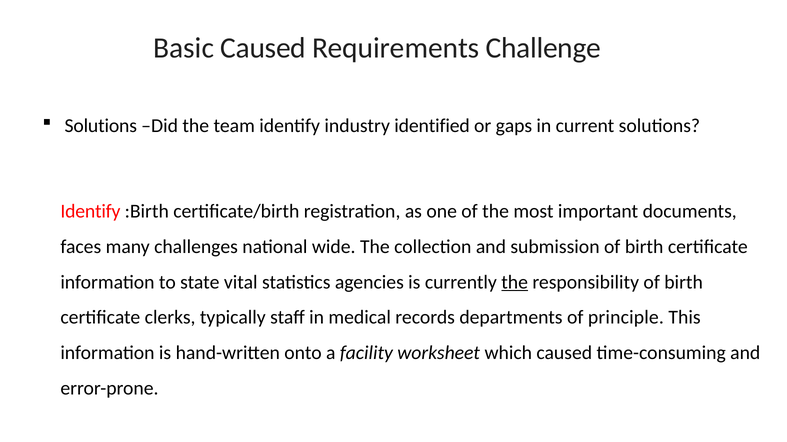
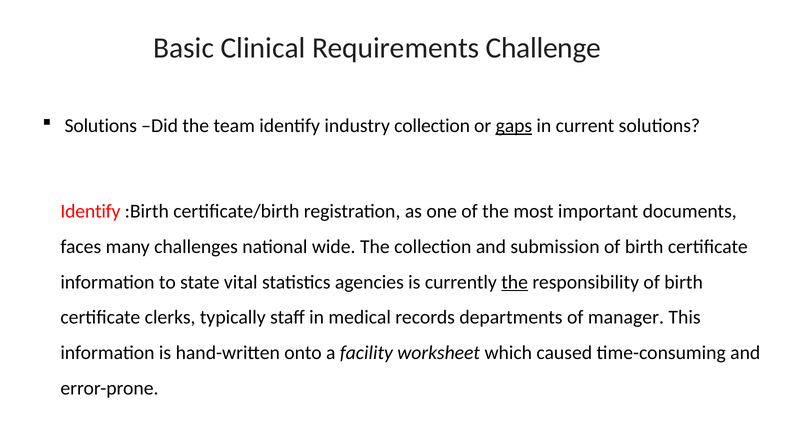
Basic Caused: Caused -> Clinical
industry identified: identified -> collection
gaps underline: none -> present
principle: principle -> manager
